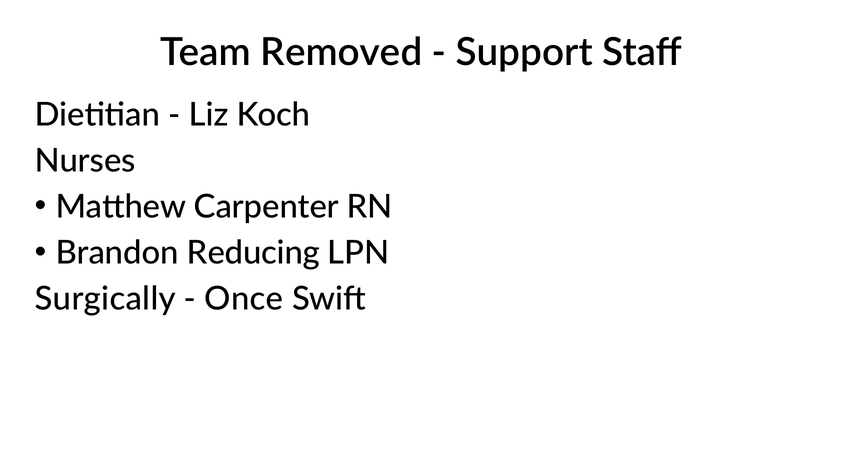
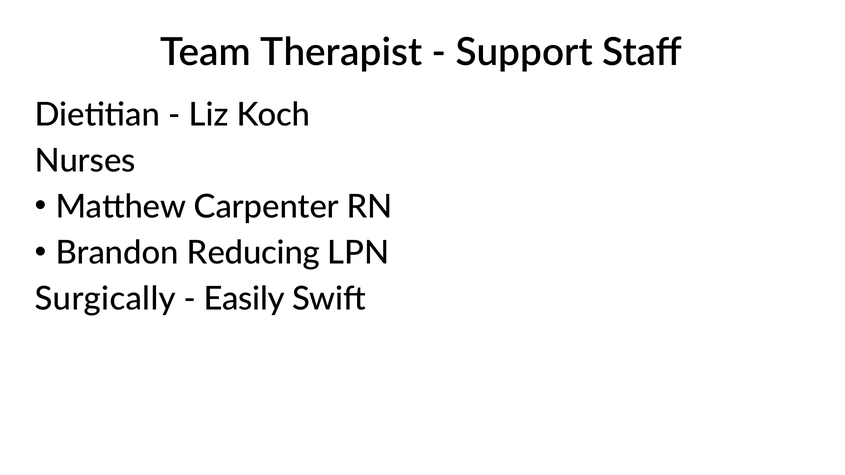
Removed: Removed -> Therapist
Once: Once -> Easily
